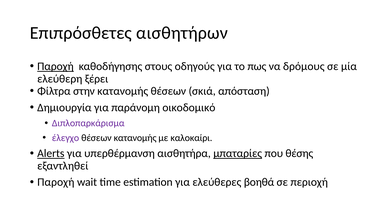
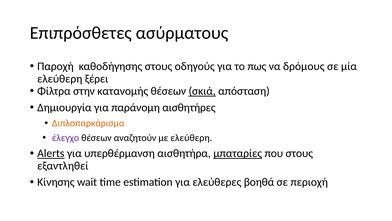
αισθητήρων: αισθητήρων -> ασύρματους
Παροχή at (55, 66) underline: present -> none
σκιά underline: none -> present
οικοδομικό: οικοδομικό -> αισθητήρες
Διπλοπαρκάρισμα colour: purple -> orange
θέσεων κατανομής: κατανομής -> αναζητούν
με καλοκαίρι: καλοκαίρι -> ελεύθερη
που θέσης: θέσης -> στους
Παροχή at (56, 182): Παροχή -> Κίνησης
